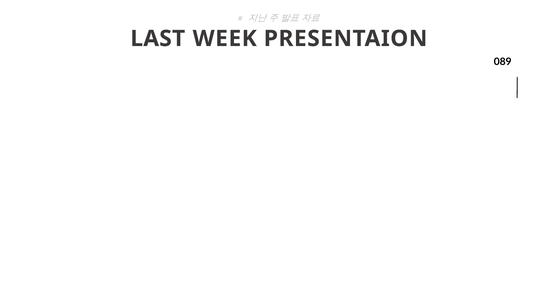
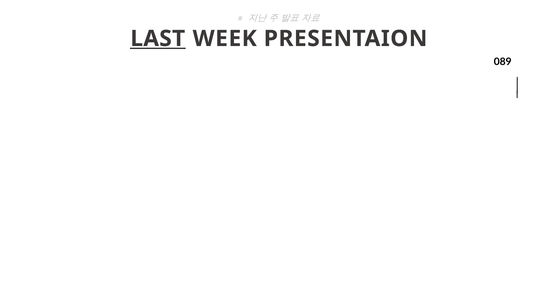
LAST underline: none -> present
